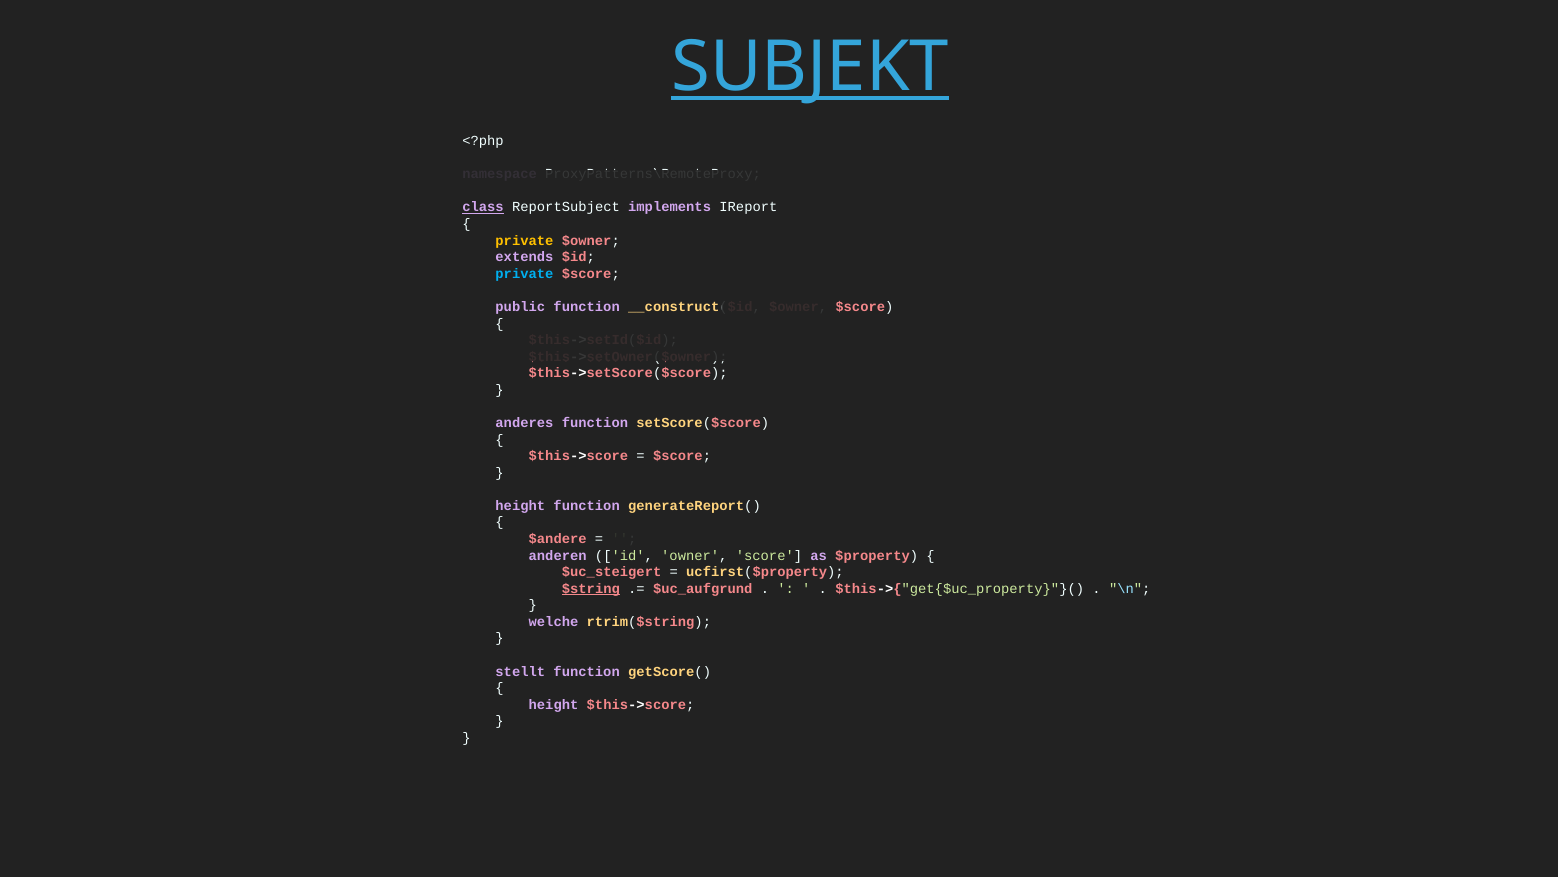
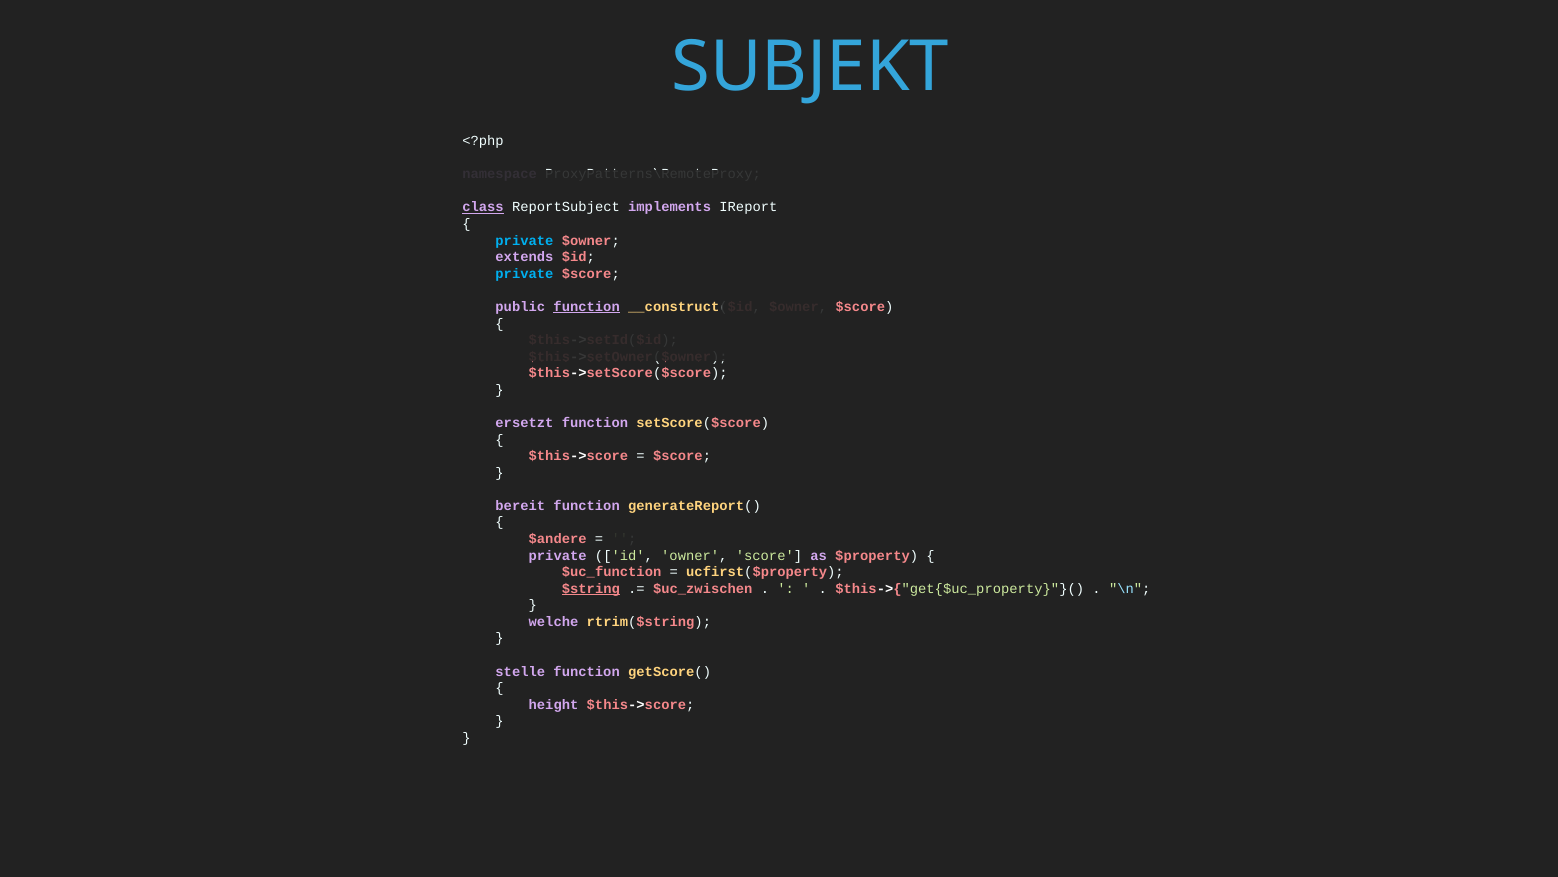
SUBJEKT underline: present -> none
private at (524, 240) colour: yellow -> light blue
function at (587, 307) underline: none -> present
anderes: anderes -> ersetzt
height at (520, 505): height -> bereit
anderen at (558, 555): anderen -> private
$uc_steigert: $uc_steigert -> $uc_function
$uc_aufgrund: $uc_aufgrund -> $uc_zwischen
stellt: stellt -> stelle
